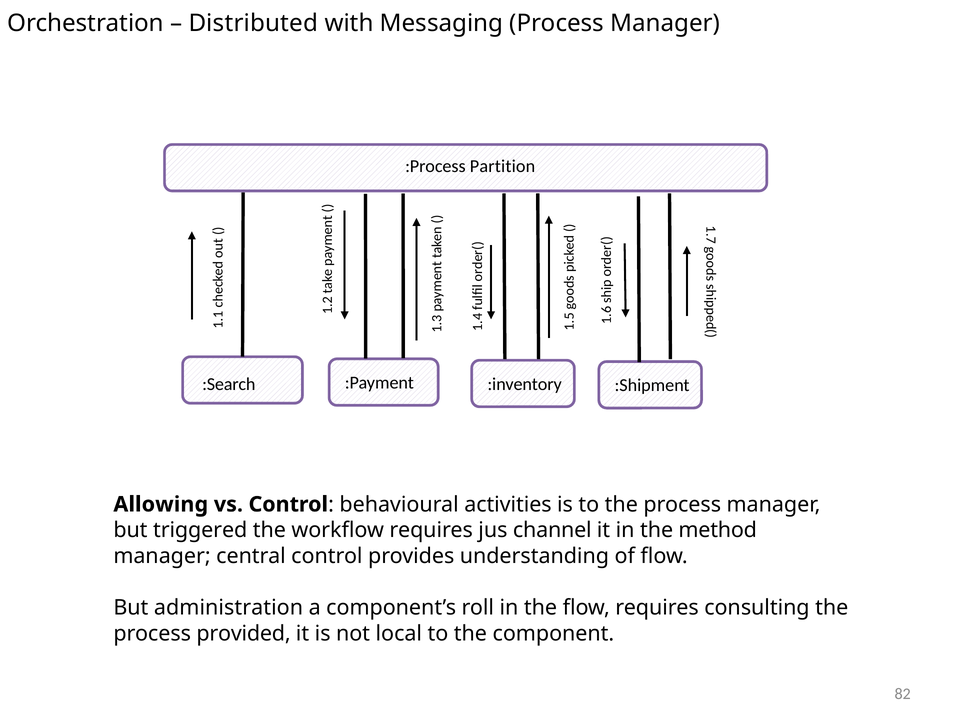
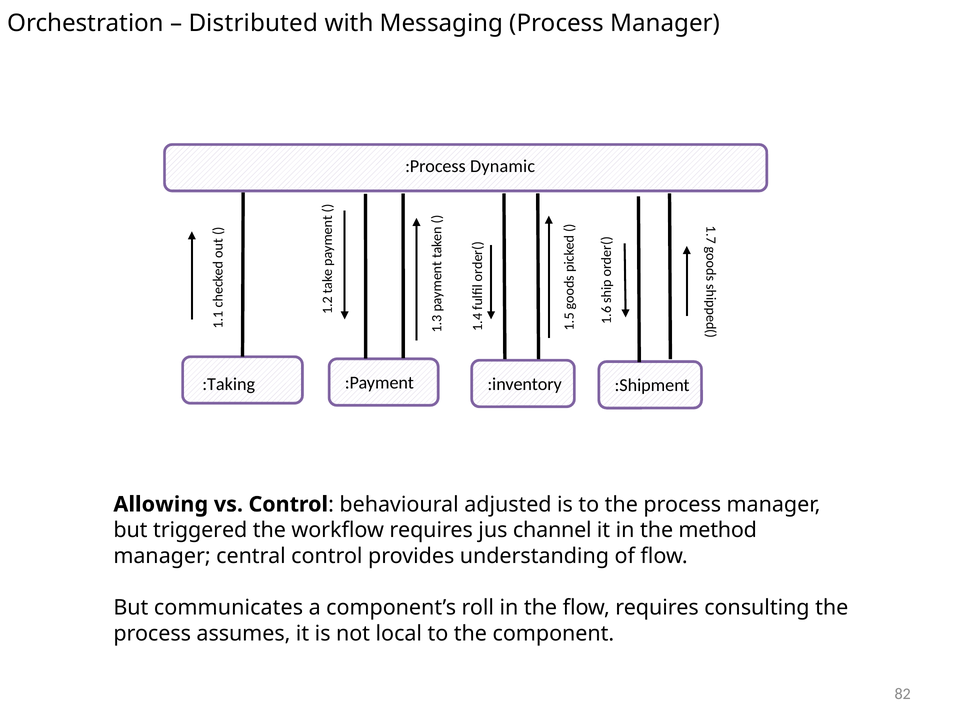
Partition: Partition -> Dynamic
:Search: :Search -> :Taking
activities: activities -> adjusted
administration: administration -> communicates
provided: provided -> assumes
